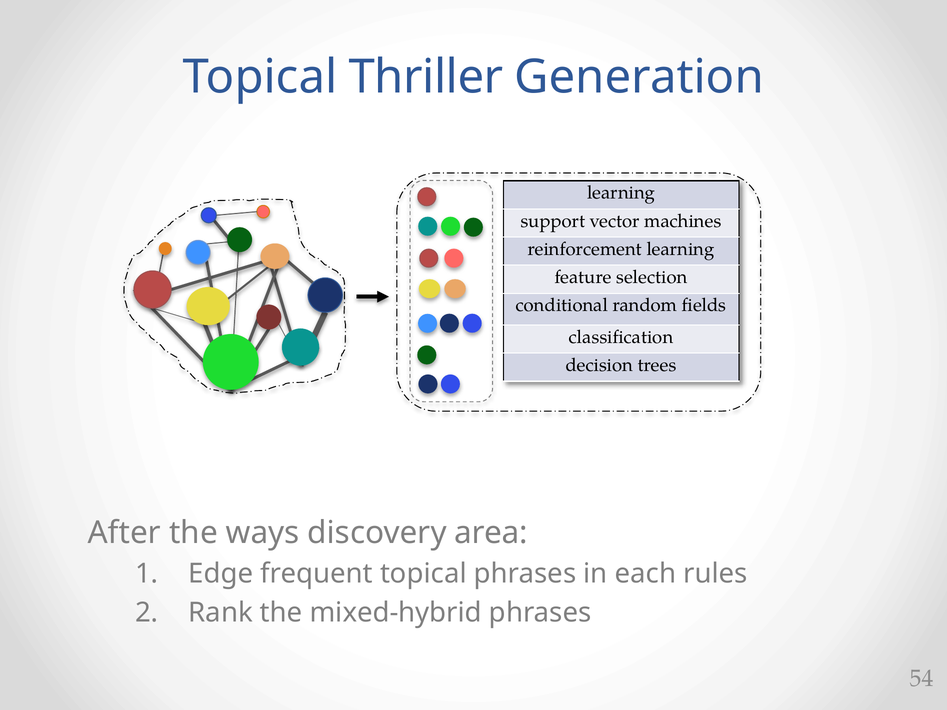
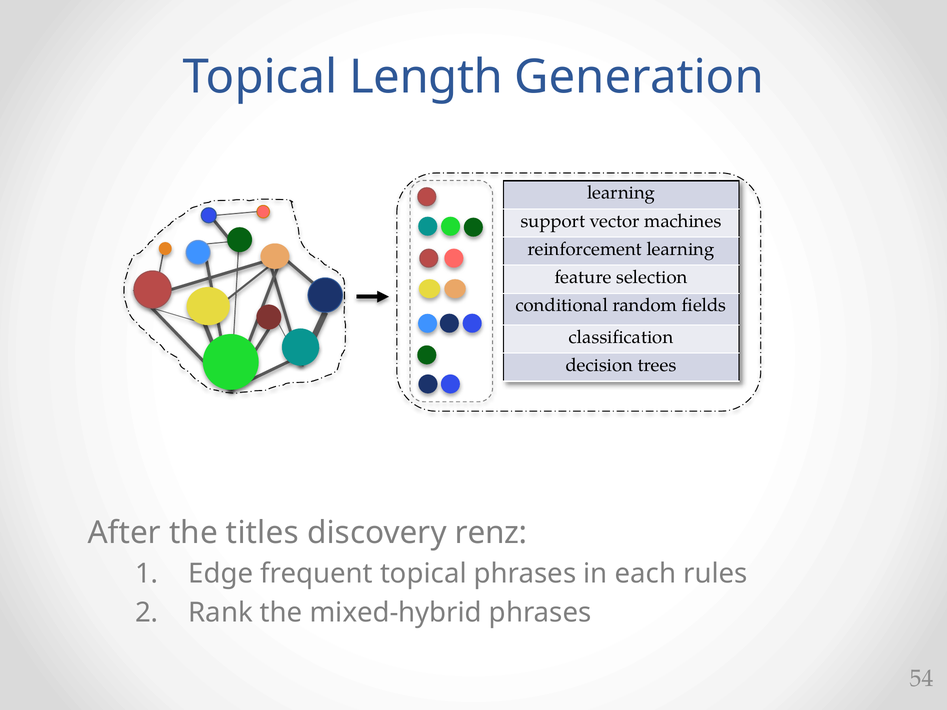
Thriller: Thriller -> Length
ways: ways -> titles
area: area -> renz
